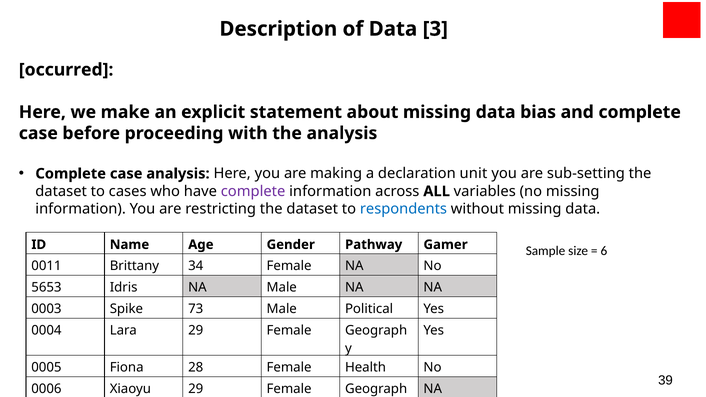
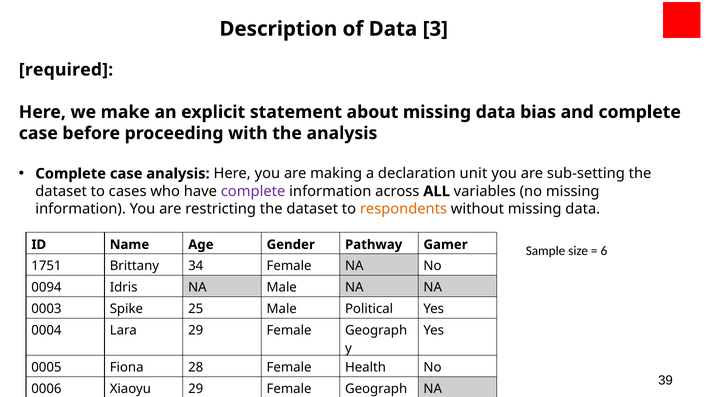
occurred: occurred -> required
respondents colour: blue -> orange
0011: 0011 -> 1751
5653: 5653 -> 0094
73: 73 -> 25
